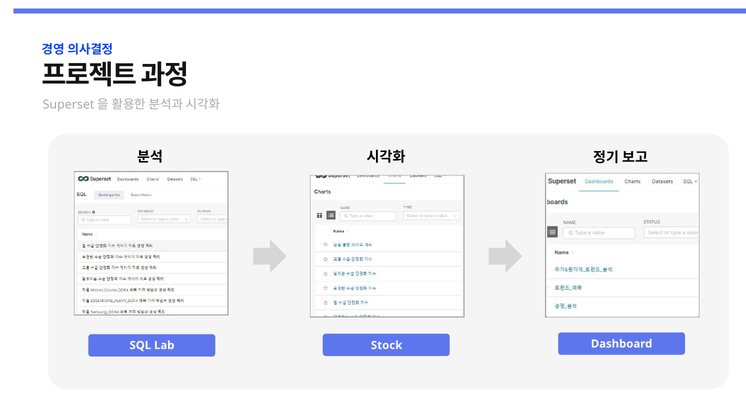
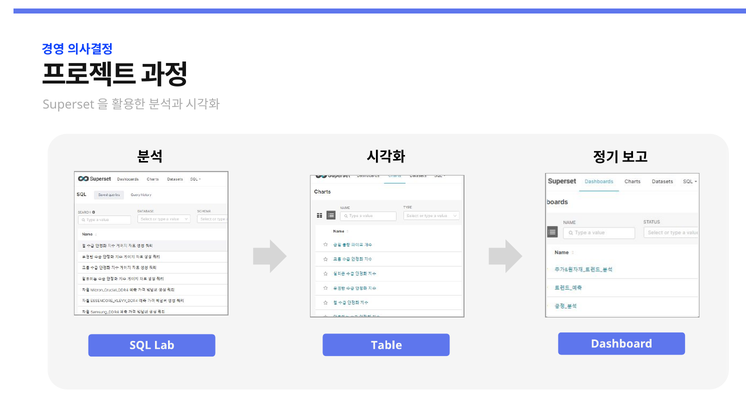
Stock: Stock -> Table
